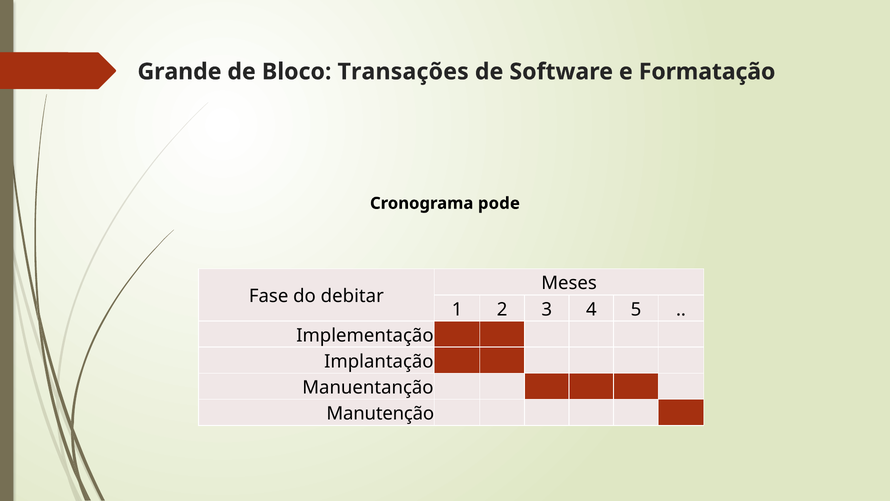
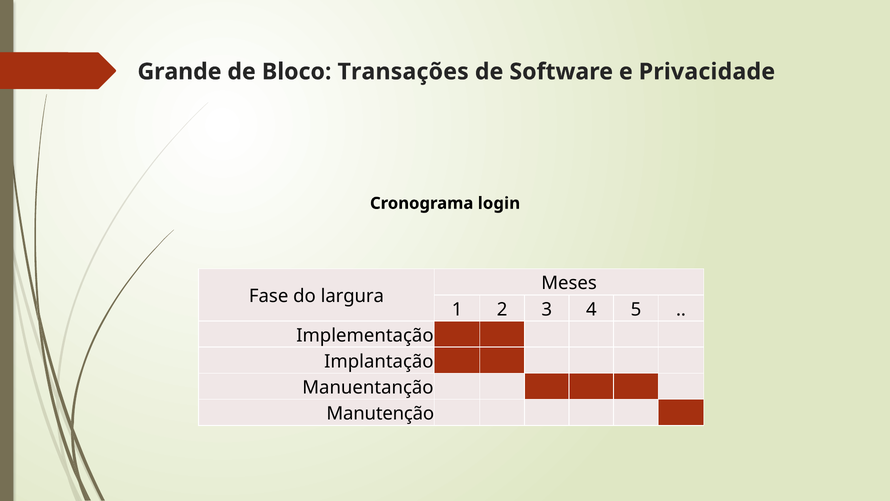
Formatação: Formatação -> Privacidade
pode: pode -> login
debitar: debitar -> largura
